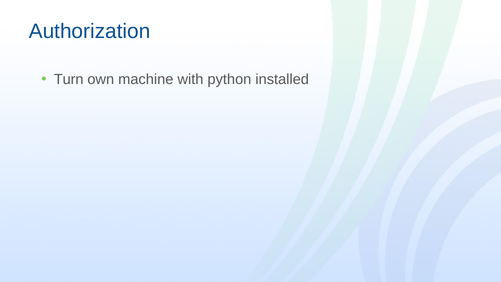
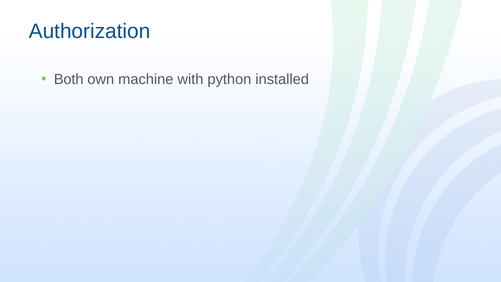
Turn: Turn -> Both
